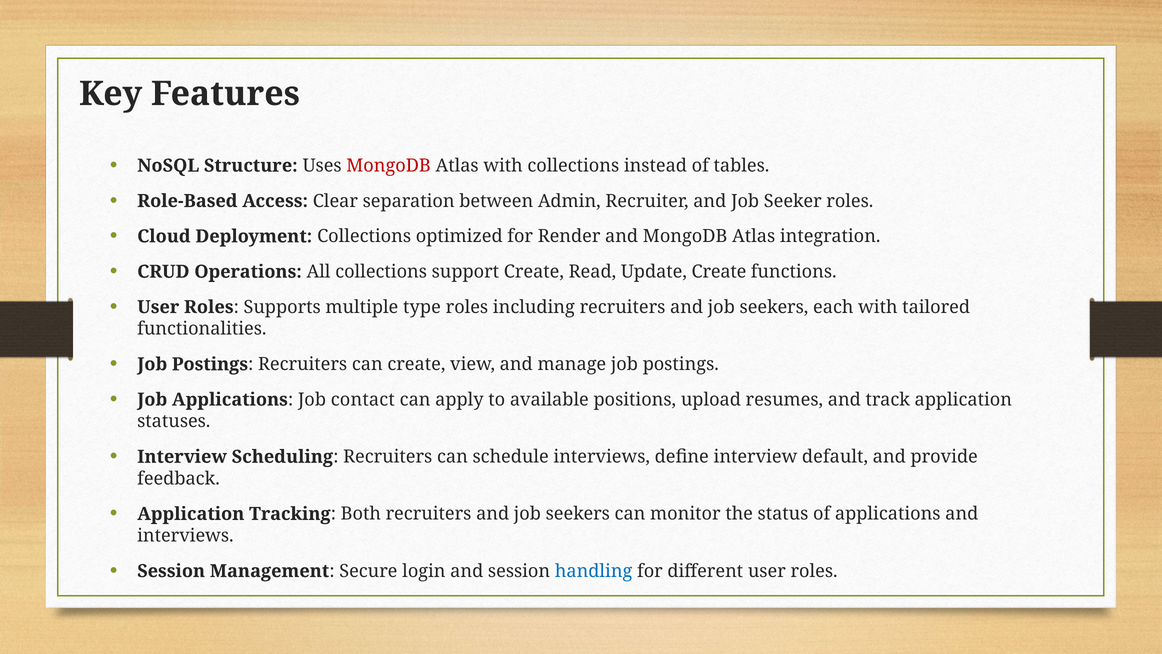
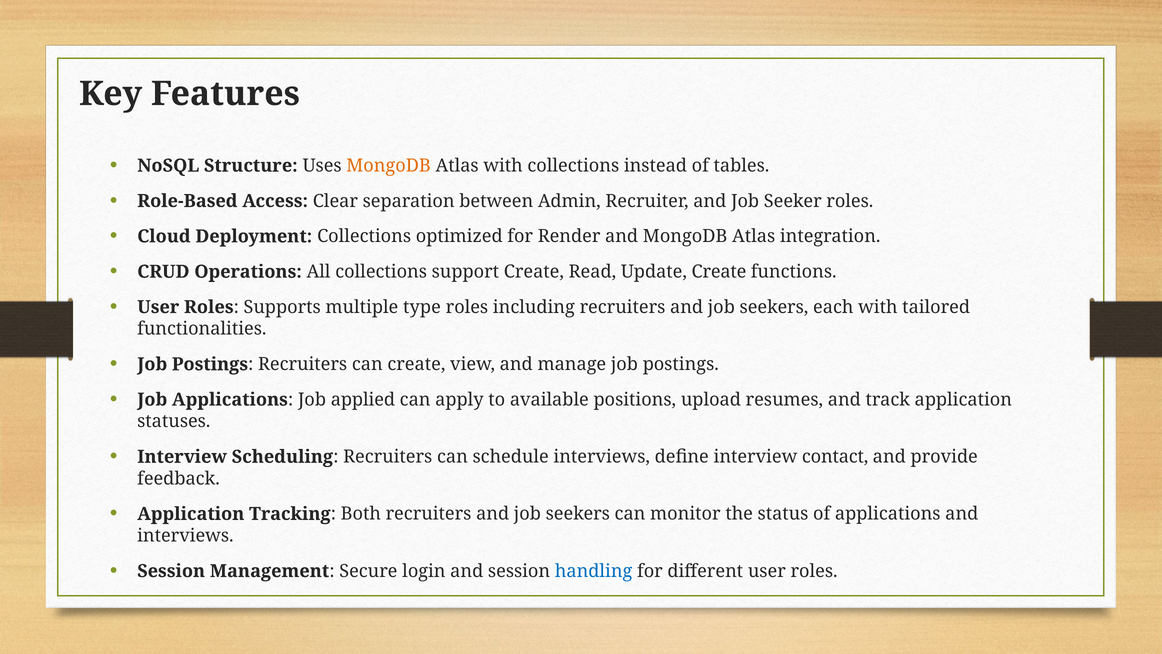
MongoDB at (389, 166) colour: red -> orange
contact: contact -> applied
default: default -> contact
